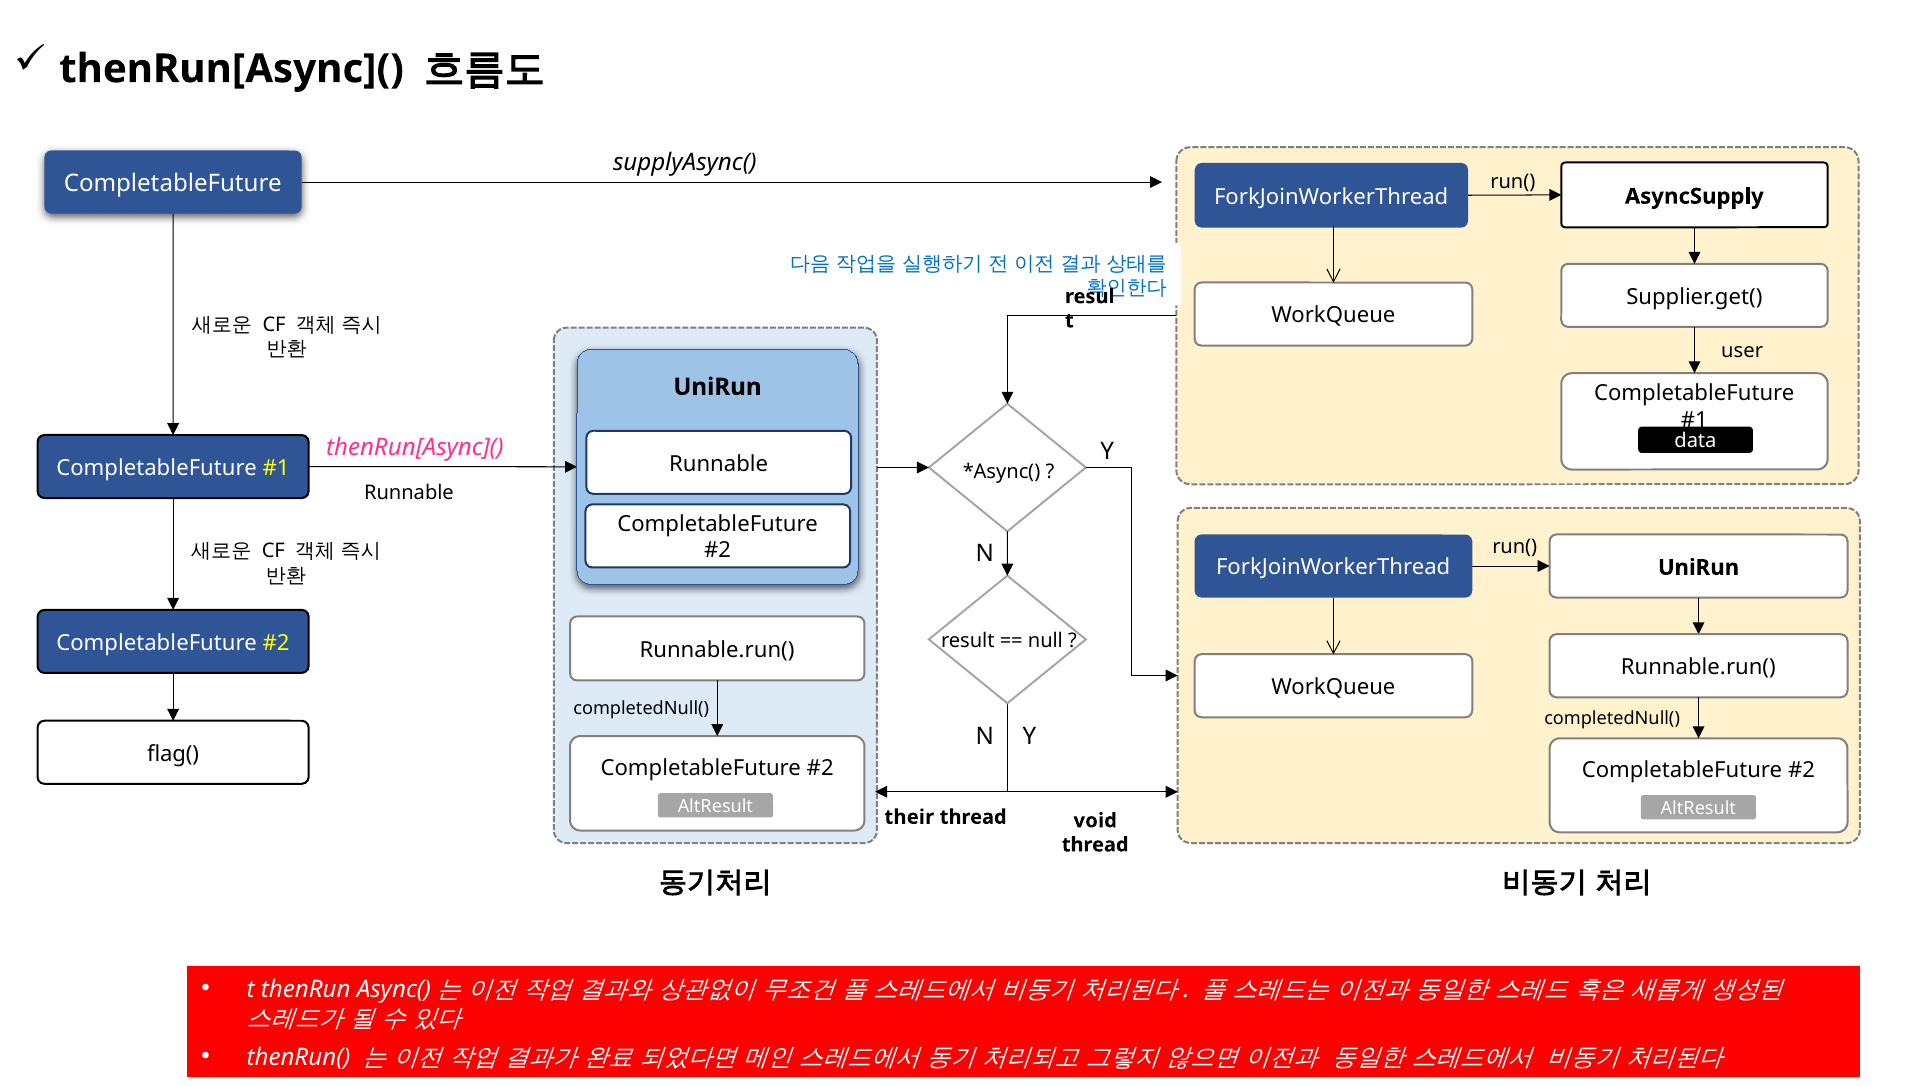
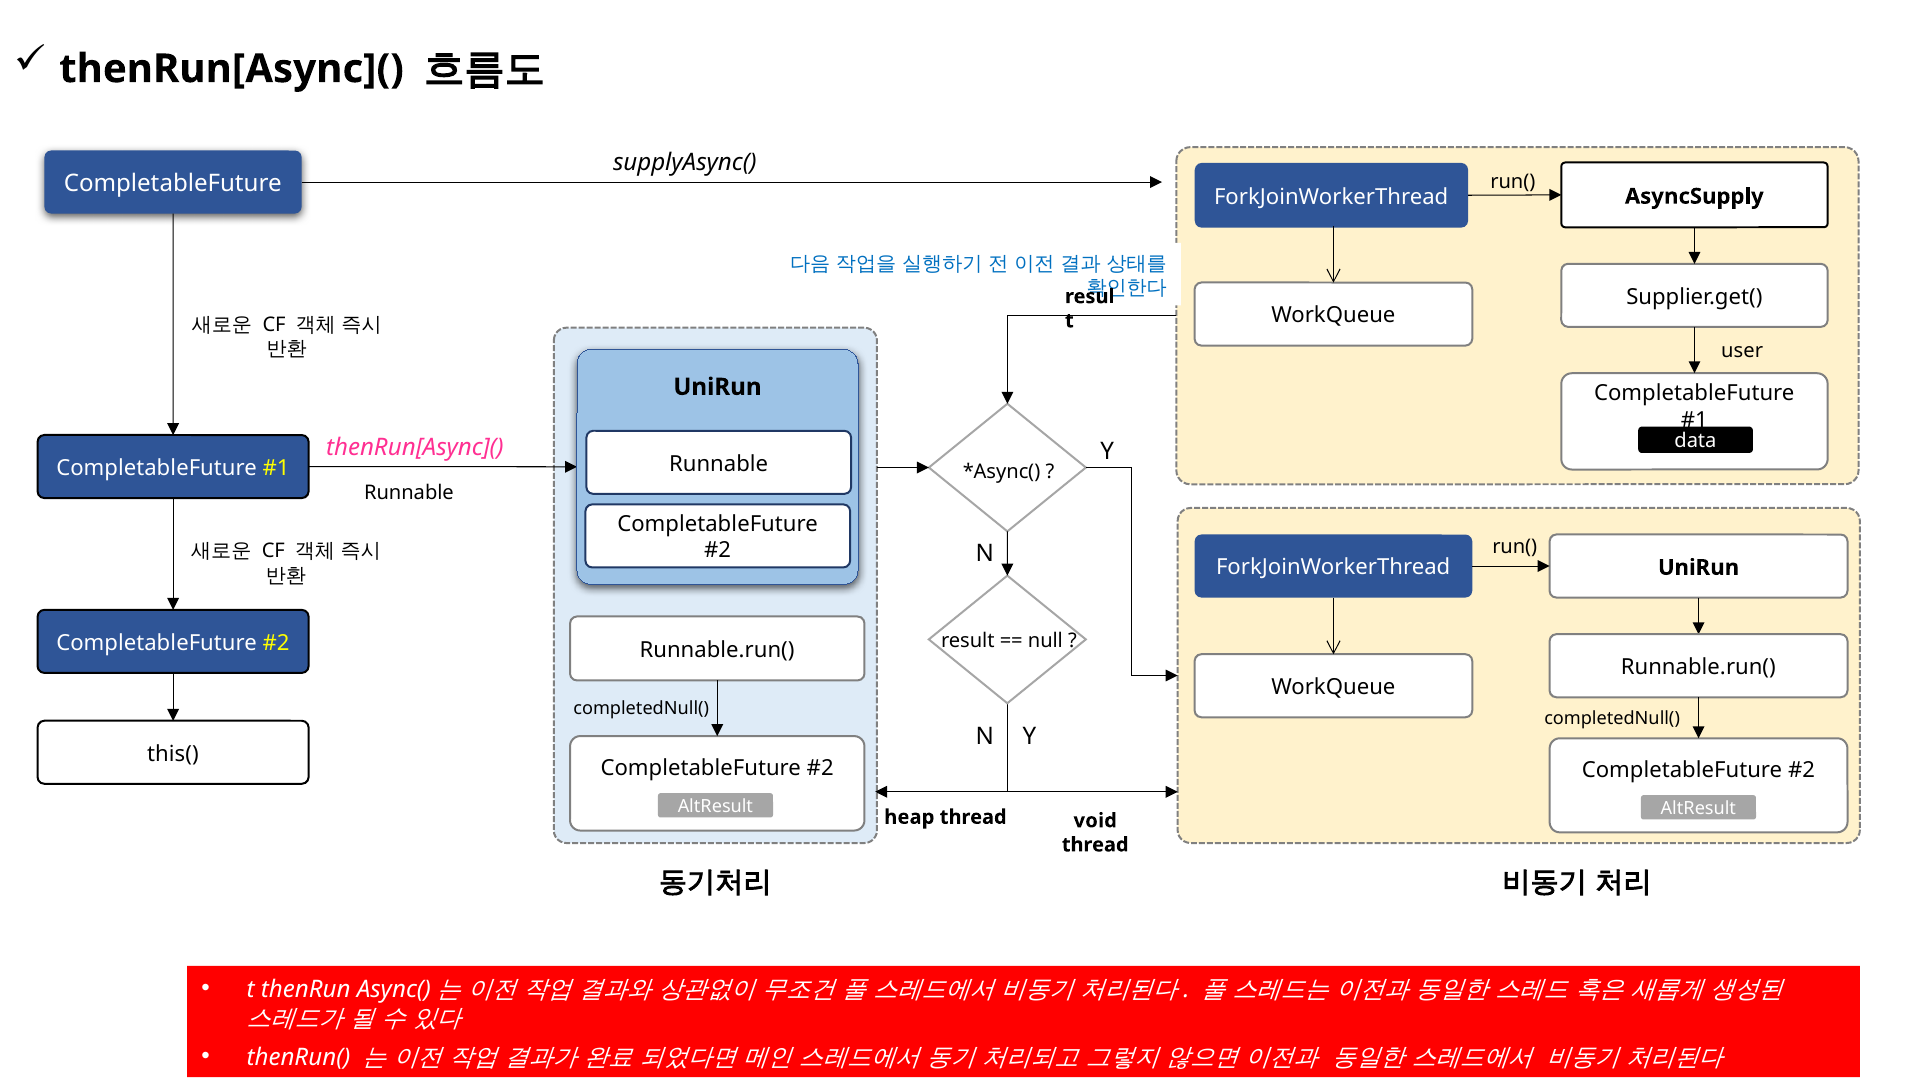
flag(: flag( -> this(
their: their -> heap
